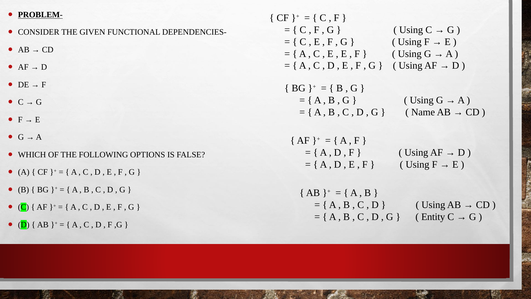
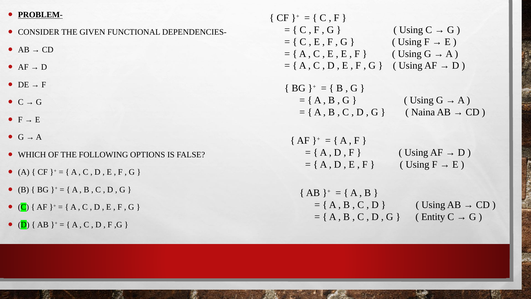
Name: Name -> Naina
